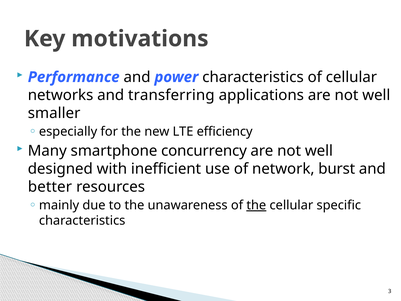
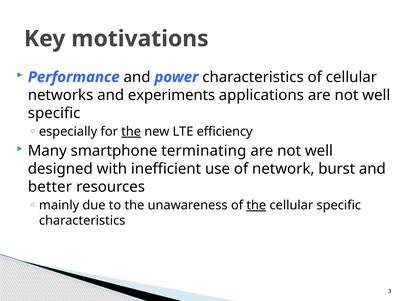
transferring: transferring -> experiments
smaller at (54, 113): smaller -> specific
the at (131, 132) underline: none -> present
concurrency: concurrency -> terminating
